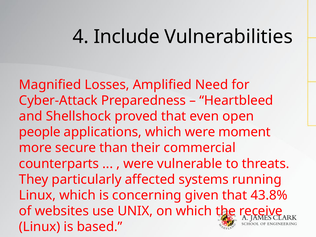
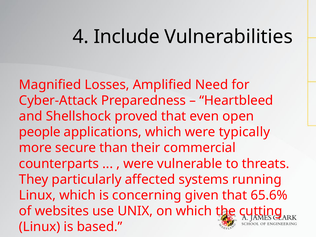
moment: moment -> typically
43.8%: 43.8% -> 65.6%
receive: receive -> cutting
